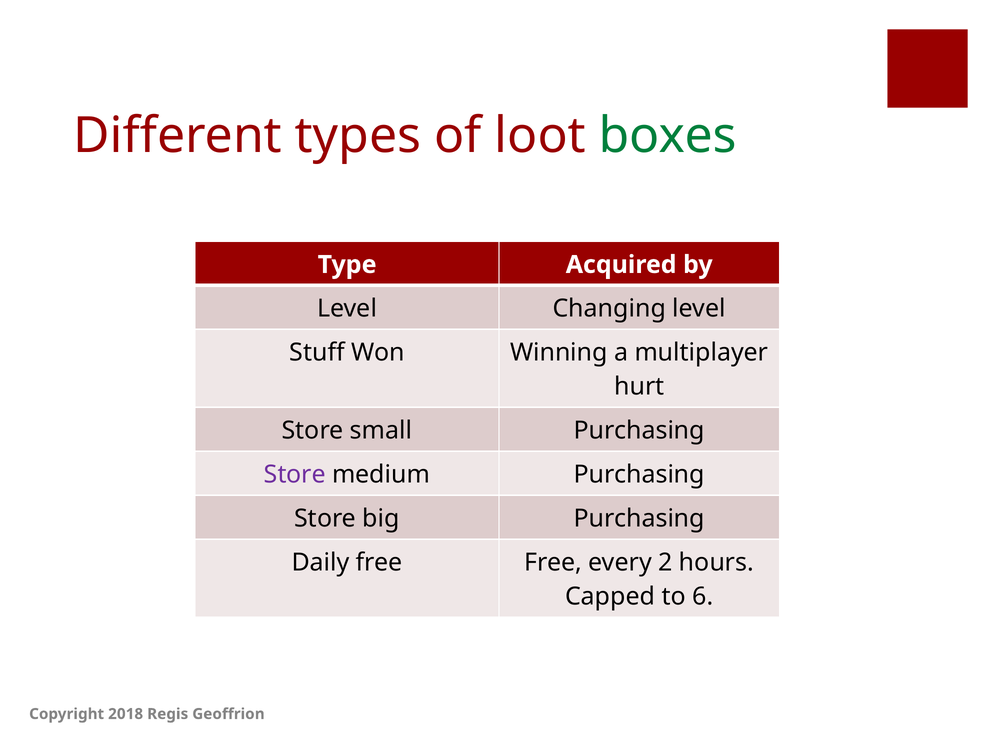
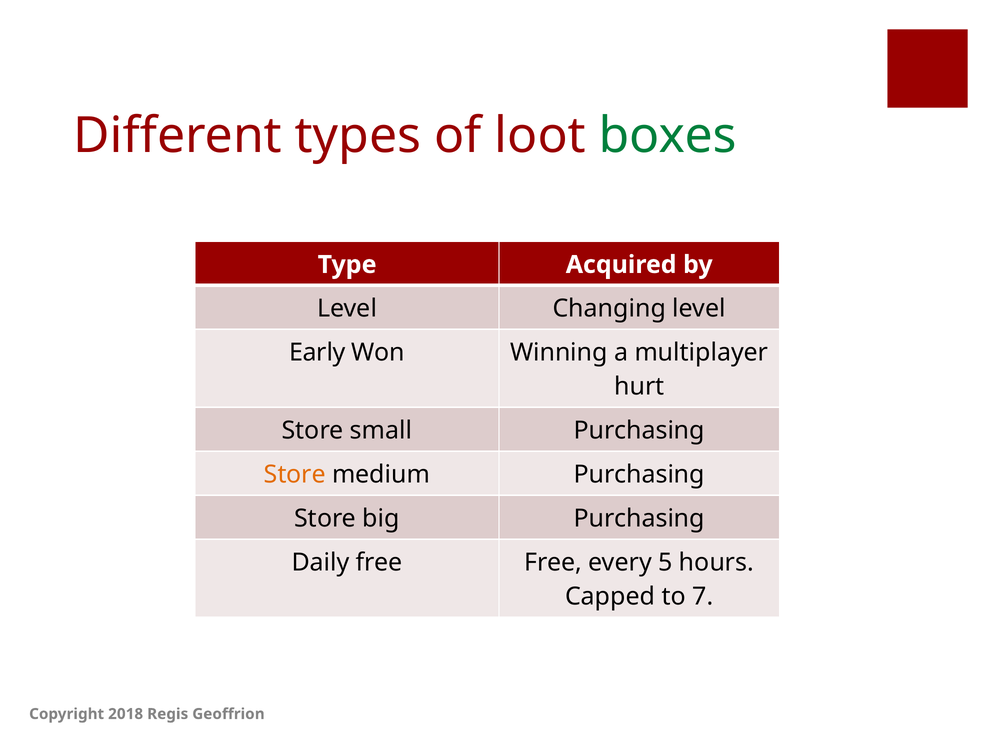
Stuff: Stuff -> Early
Store at (295, 475) colour: purple -> orange
2: 2 -> 5
6: 6 -> 7
